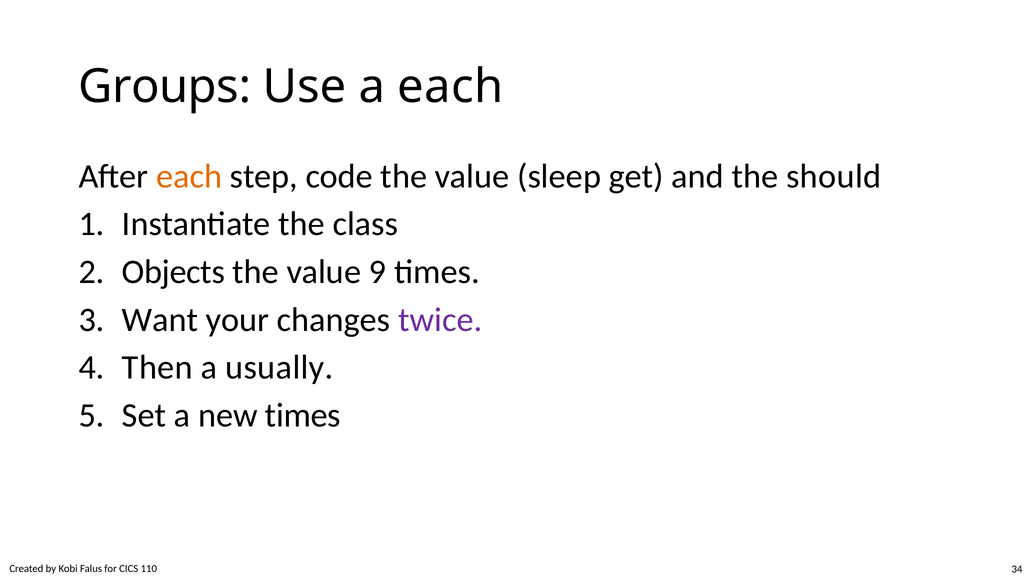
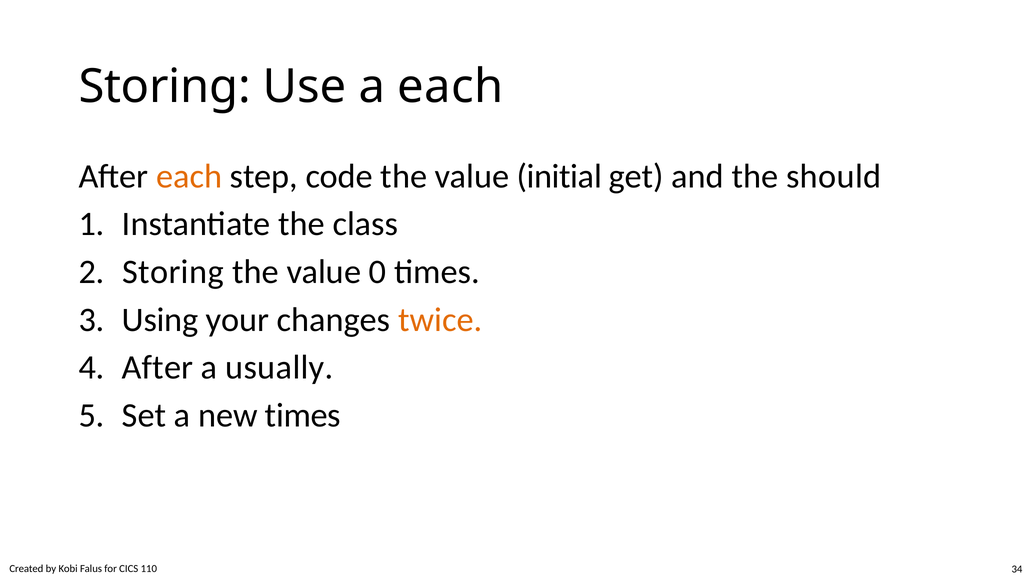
Groups at (165, 87): Groups -> Storing
sleep: sleep -> initial
Objects at (173, 272): Objects -> Storing
9: 9 -> 0
Want: Want -> Using
twice colour: purple -> orange
Then at (157, 368): Then -> After
